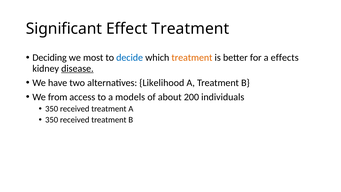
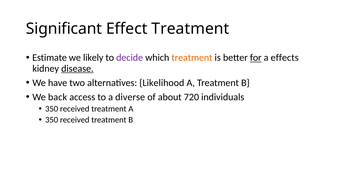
Deciding: Deciding -> Estimate
most: most -> likely
decide colour: blue -> purple
for underline: none -> present
from: from -> back
models: models -> diverse
200: 200 -> 720
